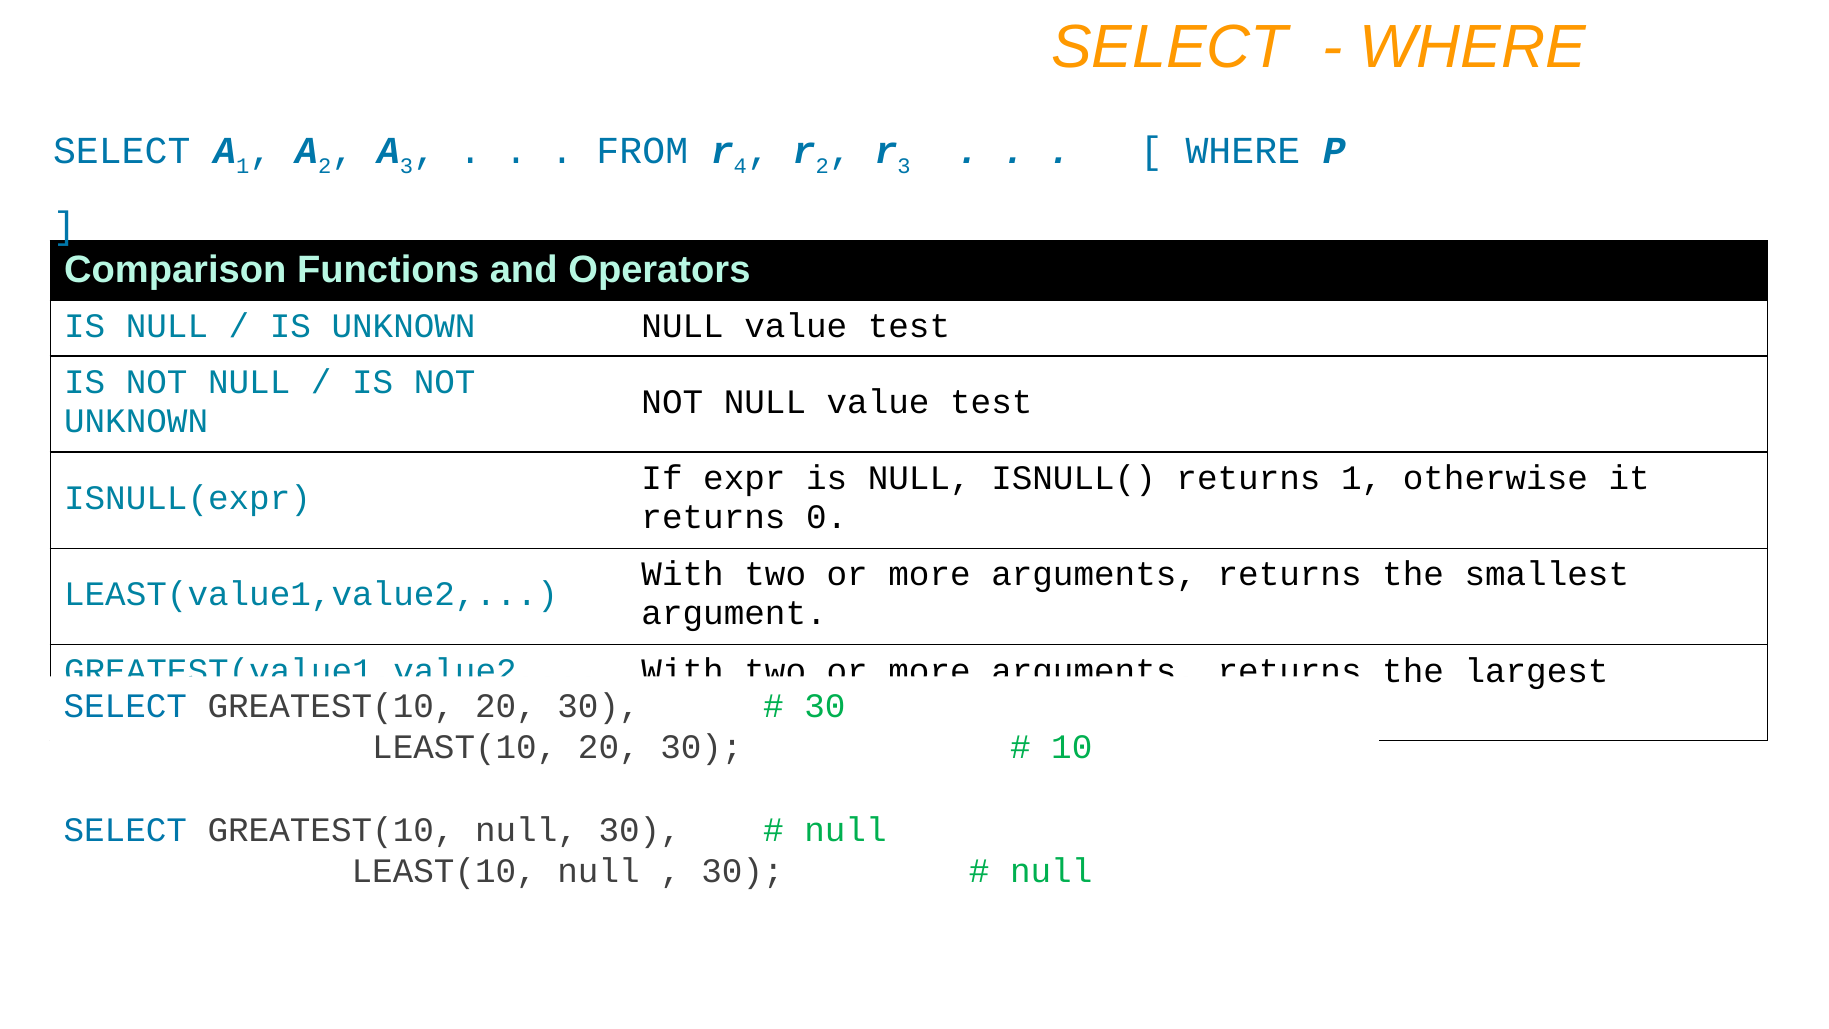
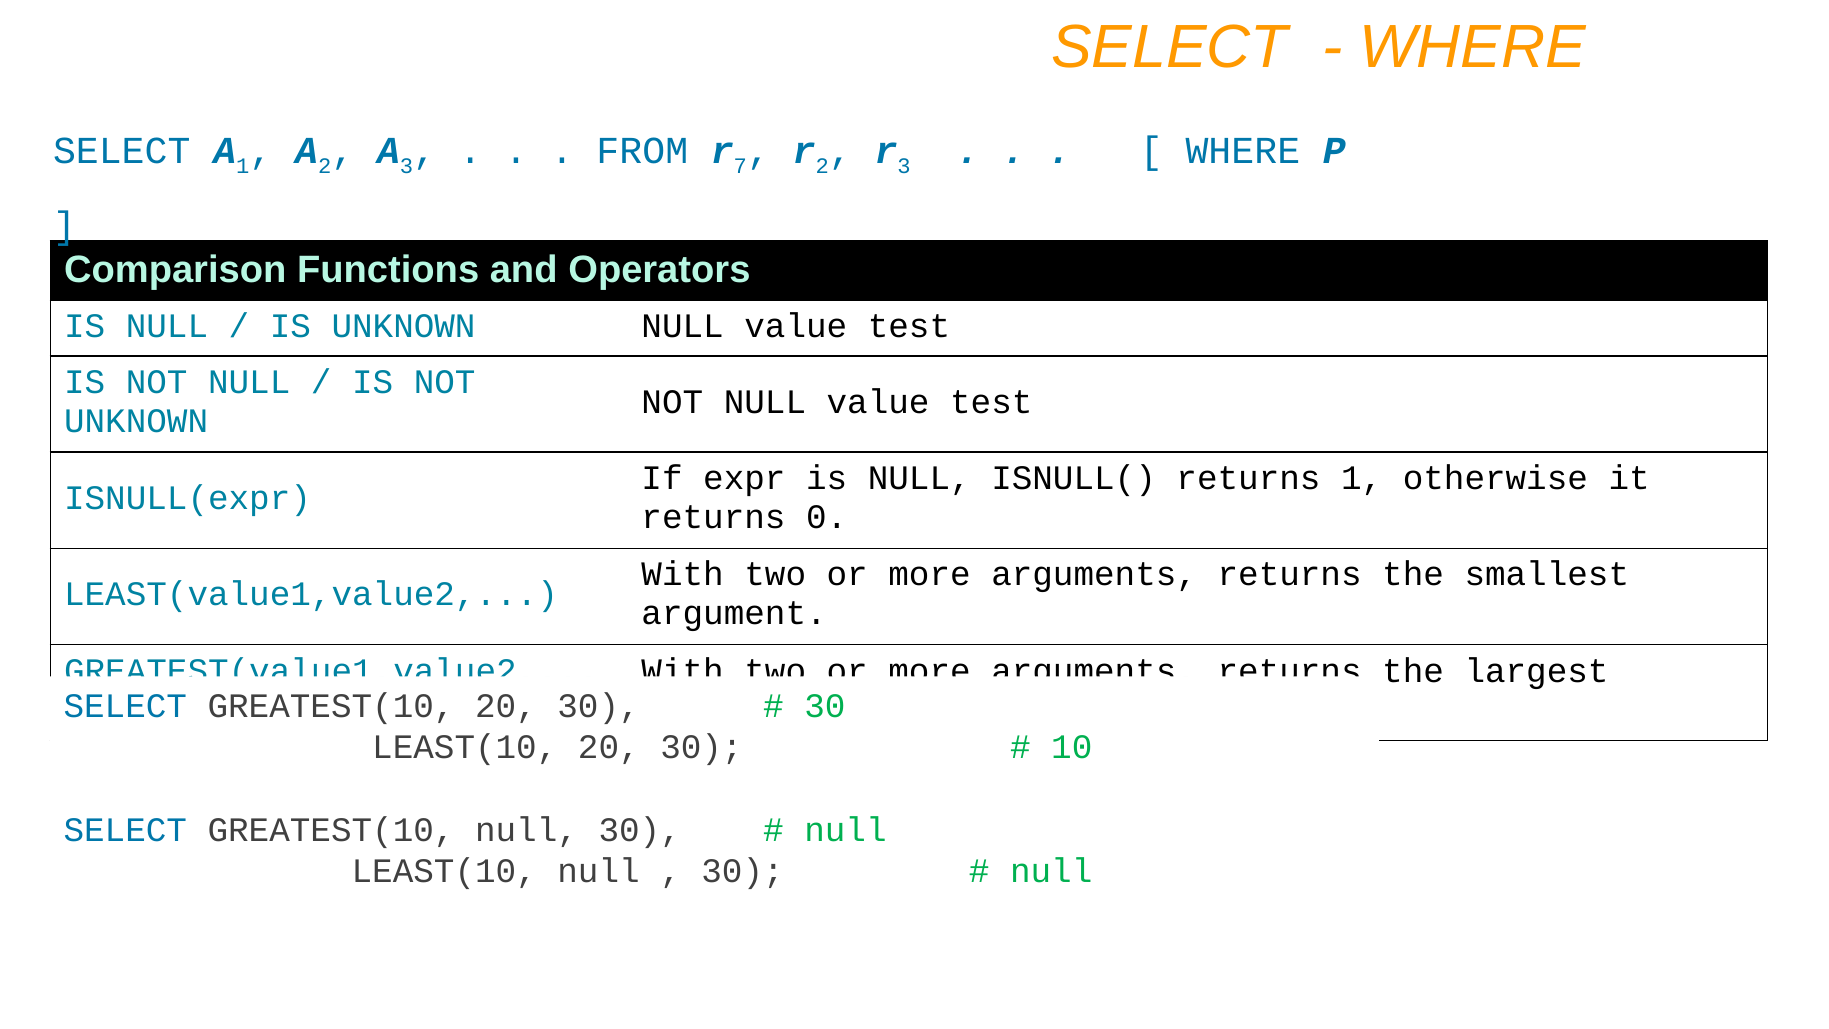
4: 4 -> 7
